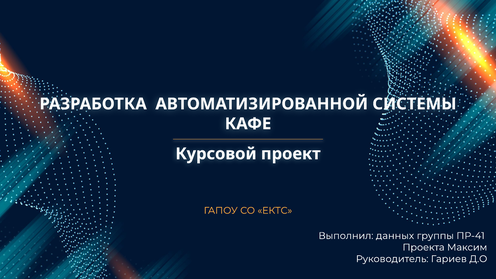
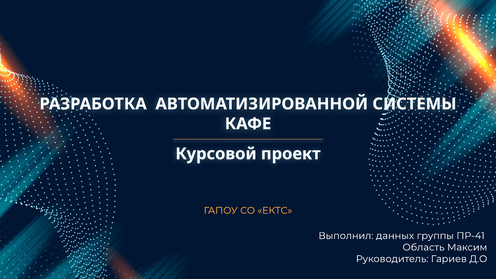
Проекта: Проекта -> Область
